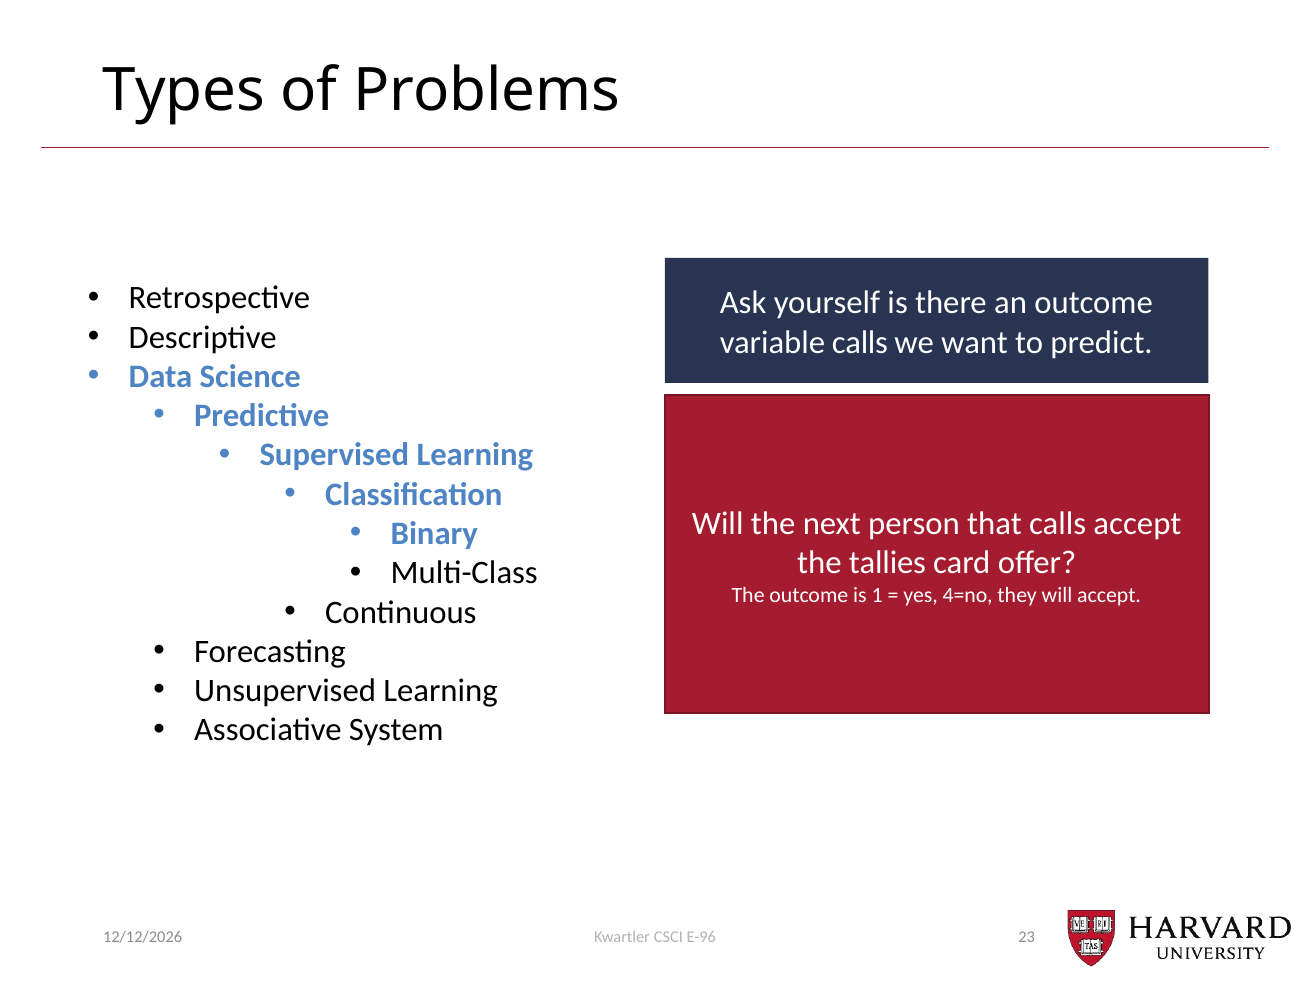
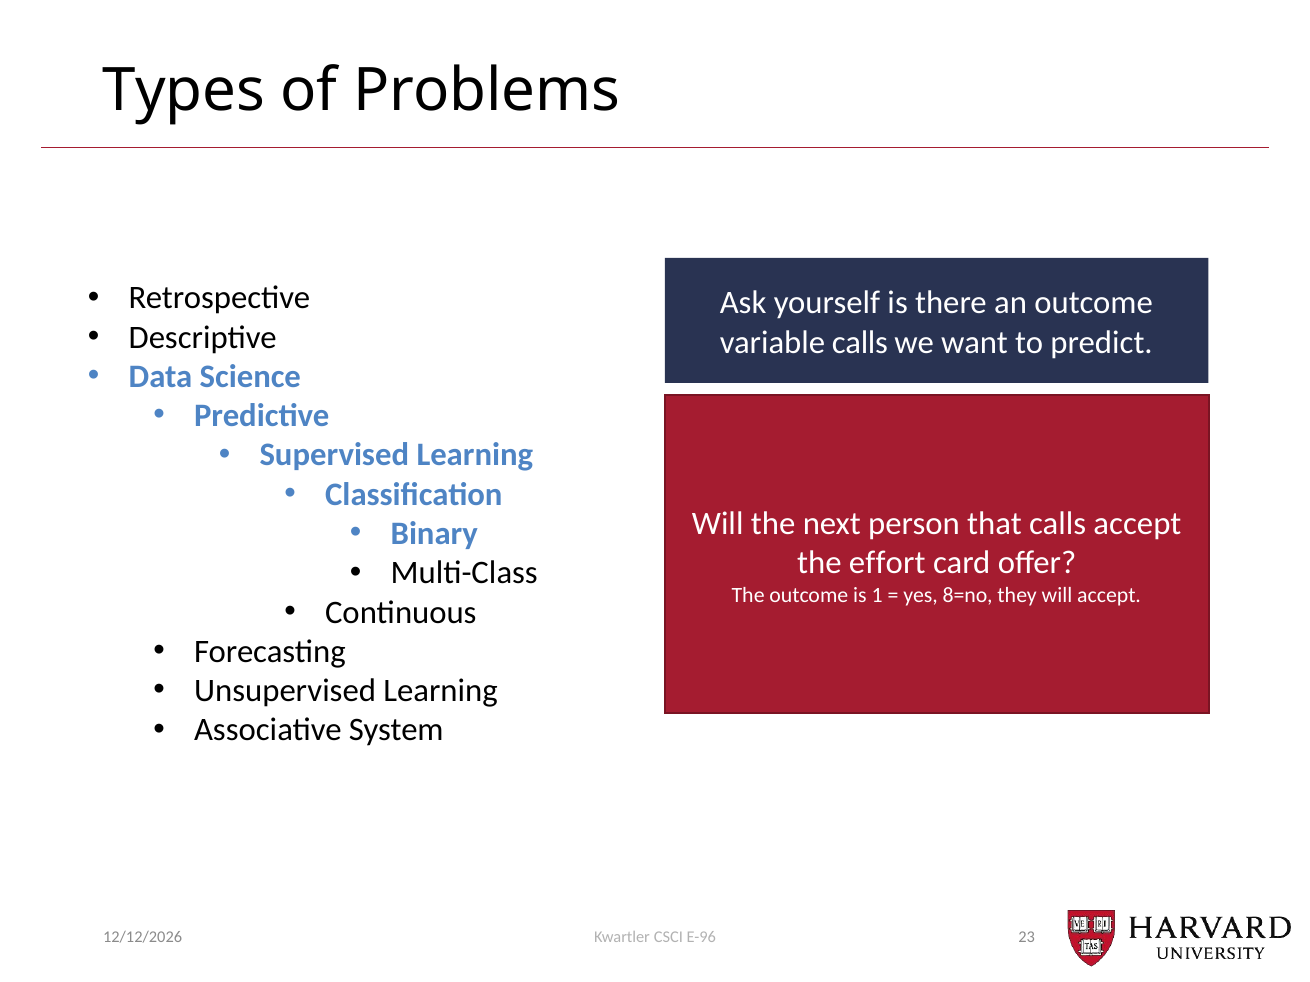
tallies: tallies -> effort
4=no: 4=no -> 8=no
